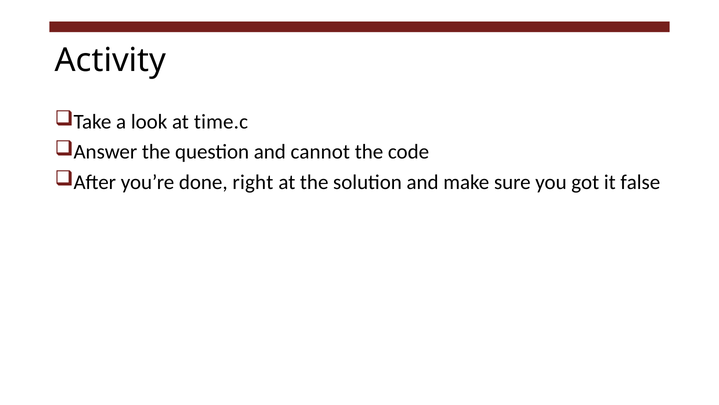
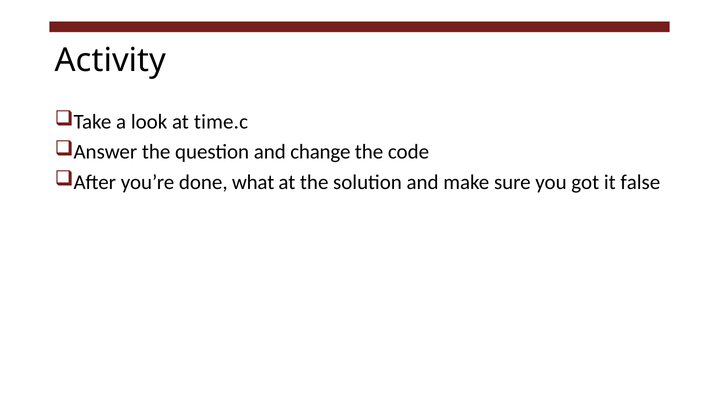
cannot: cannot -> change
right: right -> what
